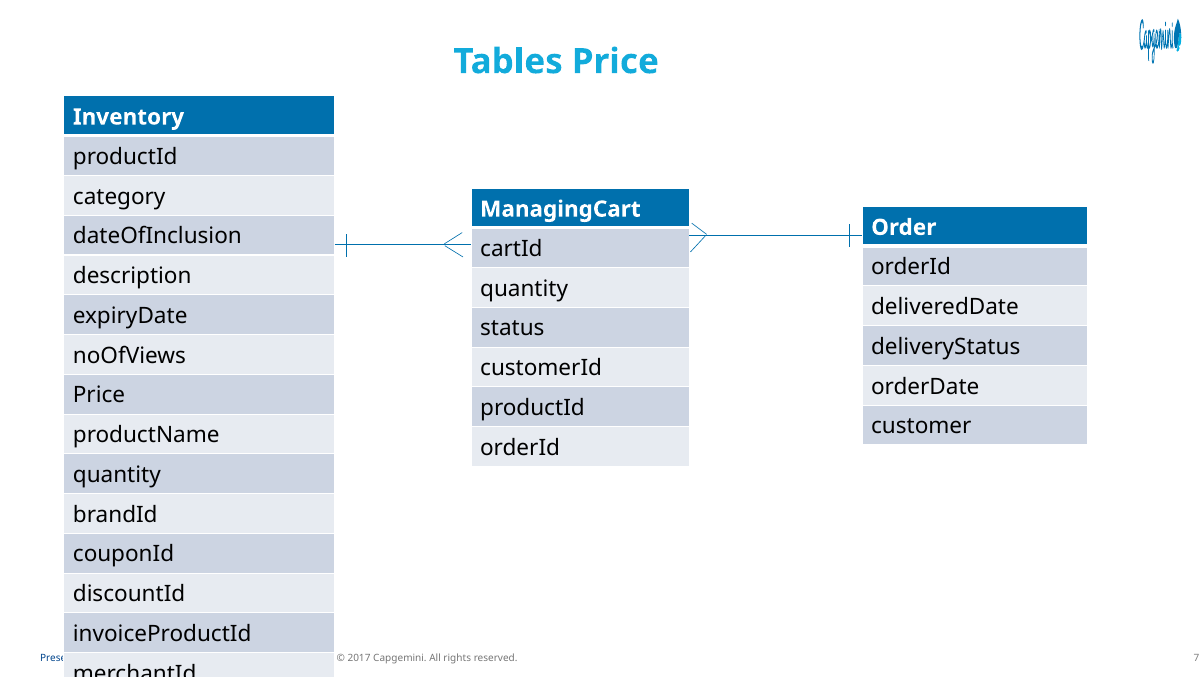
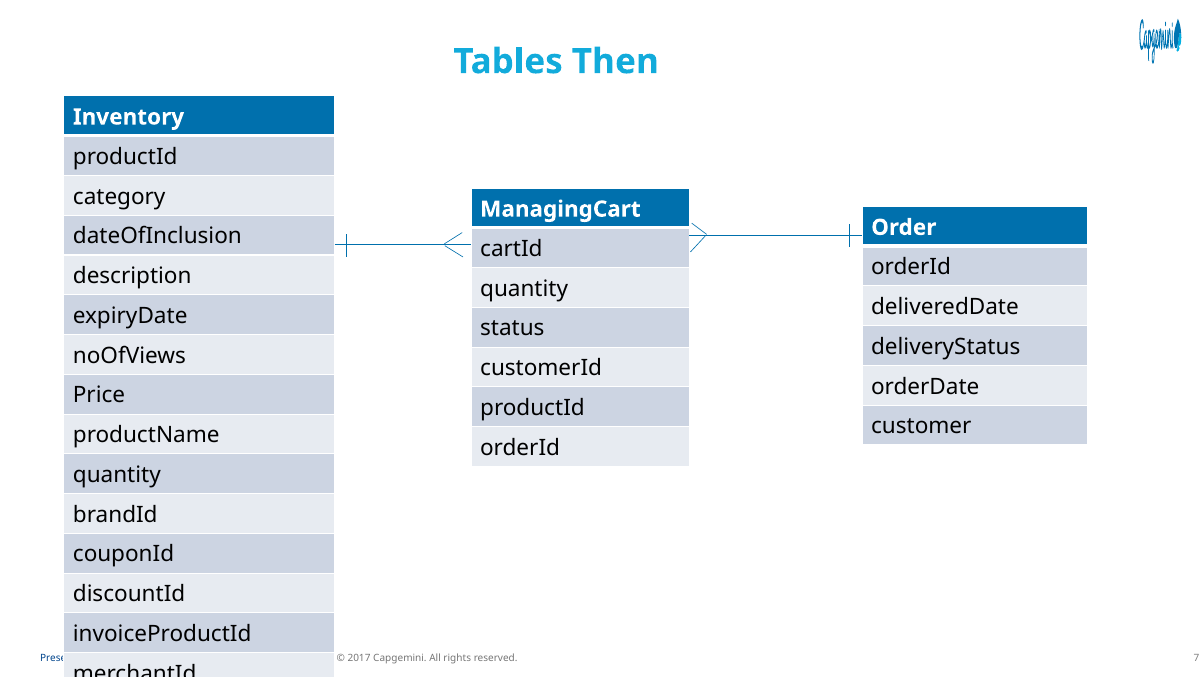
Tables Price: Price -> Then
